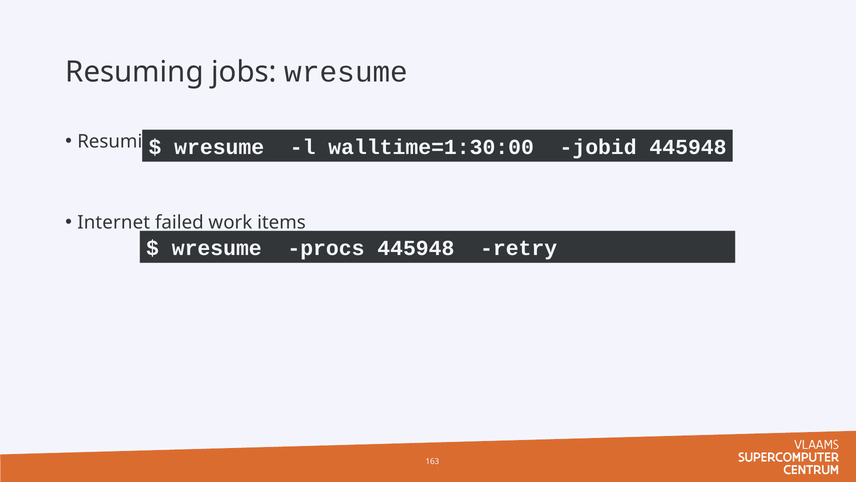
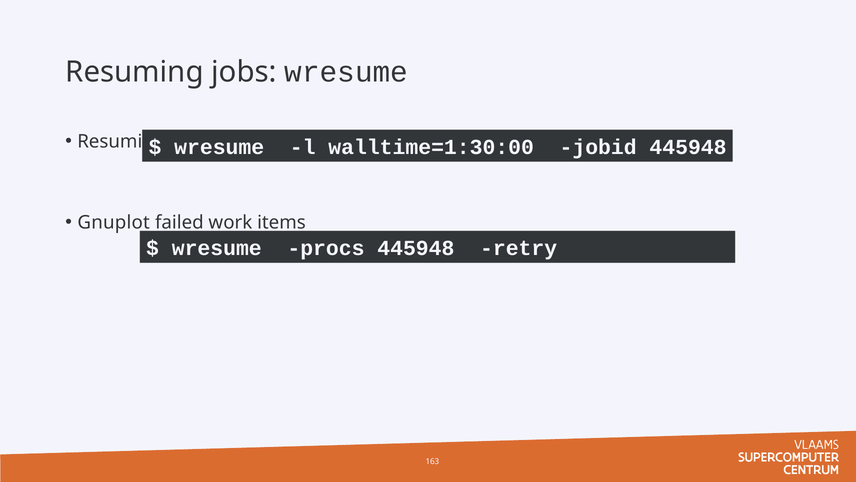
Internet: Internet -> Gnuplot
